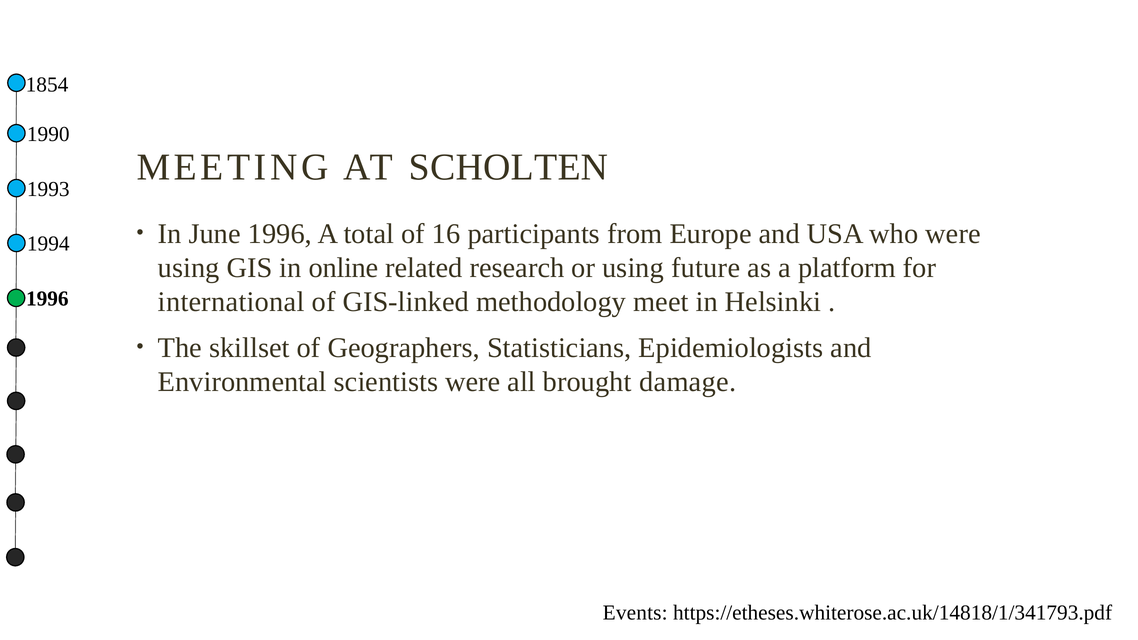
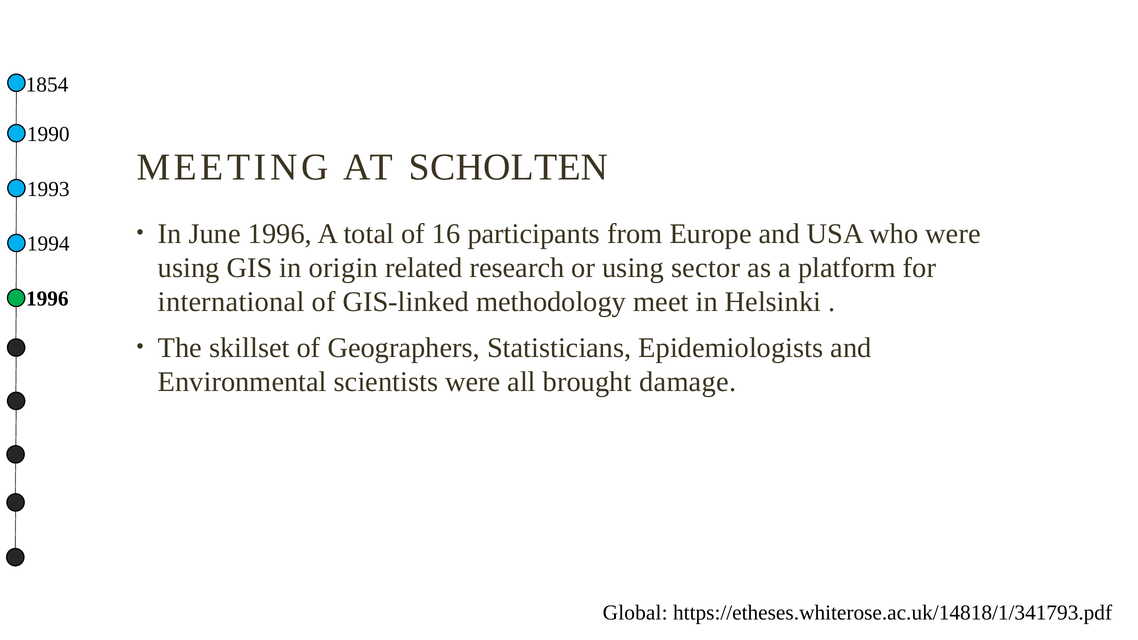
online: online -> origin
future: future -> sector
Events: Events -> Global
